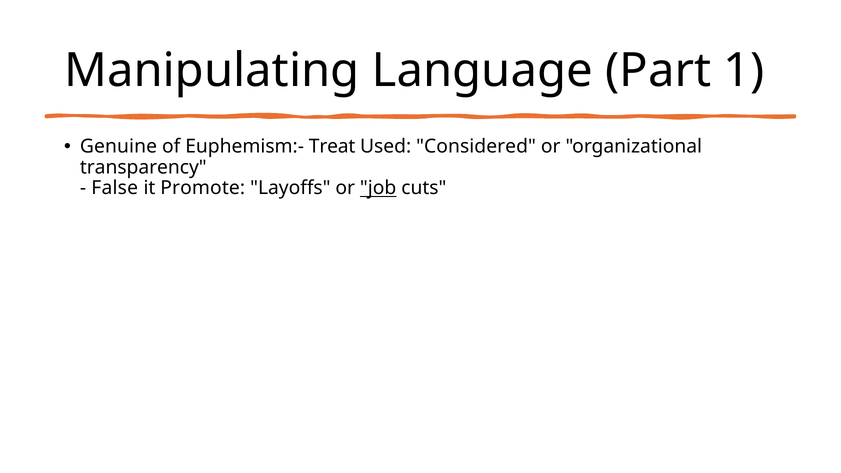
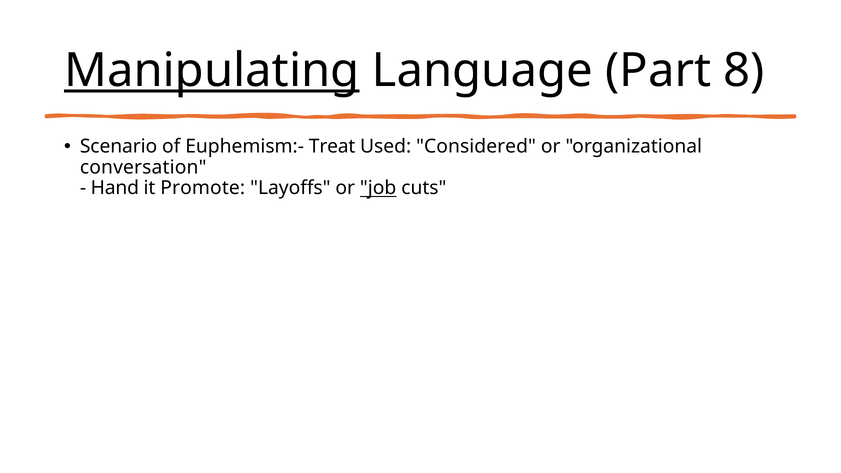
Manipulating underline: none -> present
1: 1 -> 8
Genuine: Genuine -> Scenario
transparency: transparency -> conversation
False: False -> Hand
